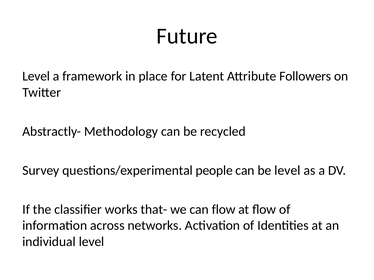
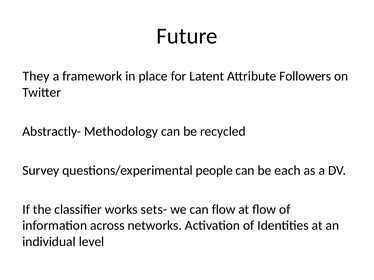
Level at (36, 76): Level -> They
be level: level -> each
that-: that- -> sets-
